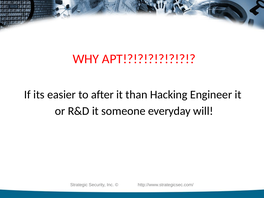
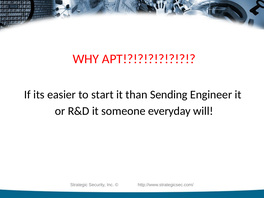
after: after -> start
Hacking: Hacking -> Sending
